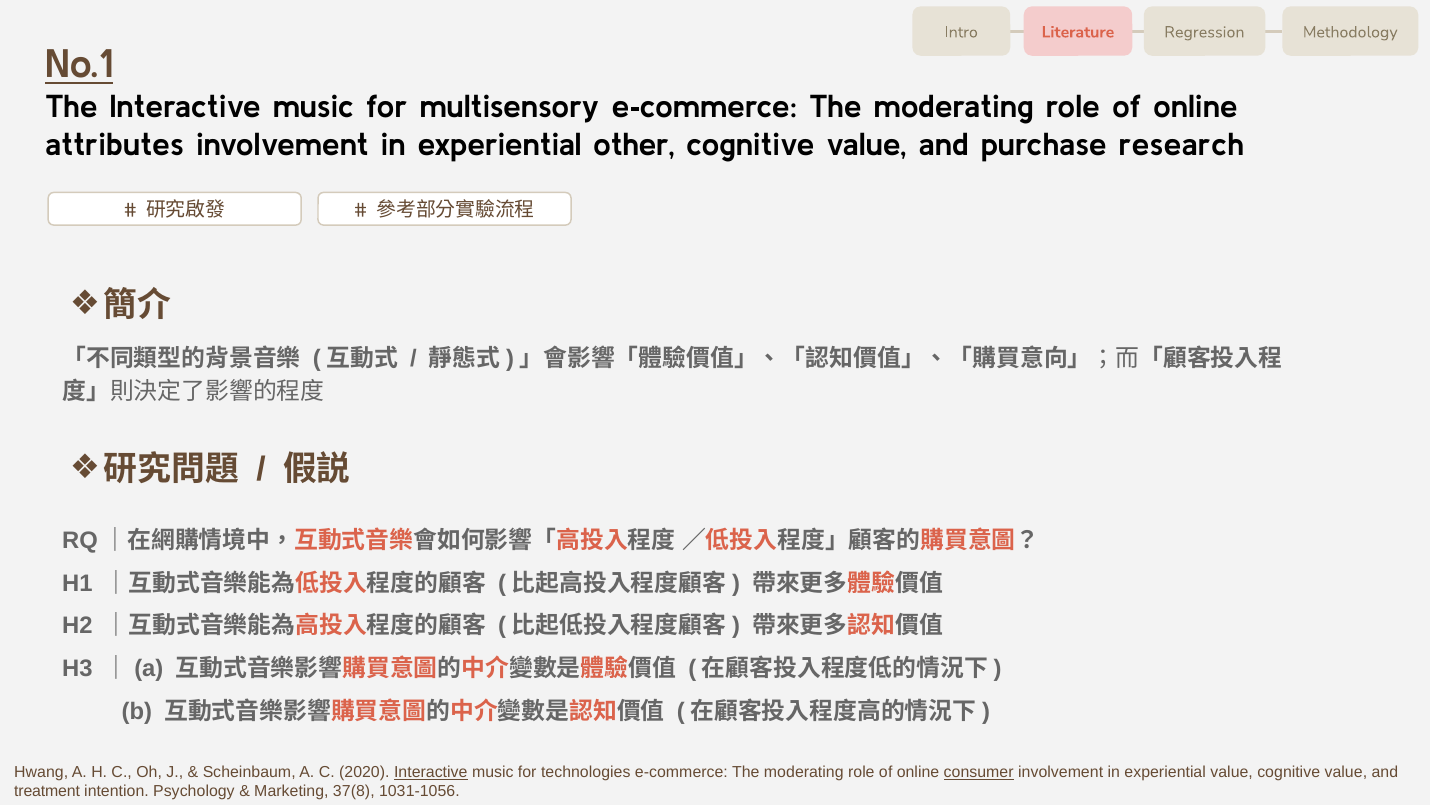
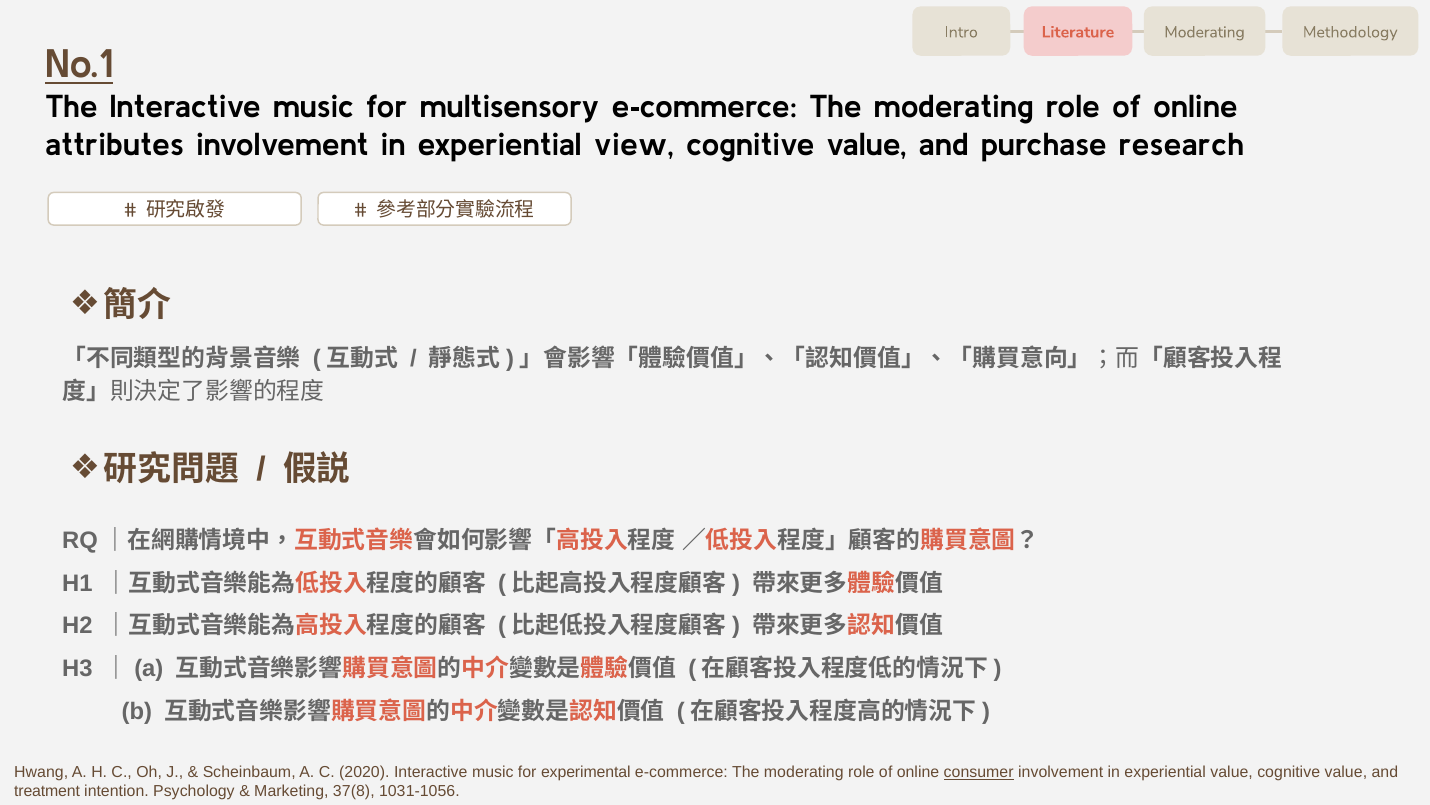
Literature Regression: Regression -> Moderating
other: other -> view
Interactive at (431, 772) underline: present -> none
technologies: technologies -> experimental
